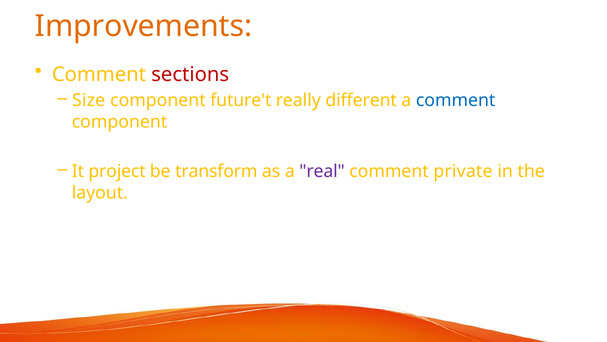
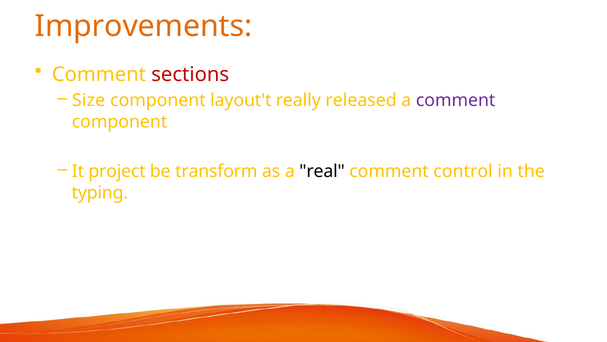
future't: future't -> layout't
different: different -> released
comment at (456, 100) colour: blue -> purple
real colour: purple -> black
private: private -> control
layout: layout -> typing
